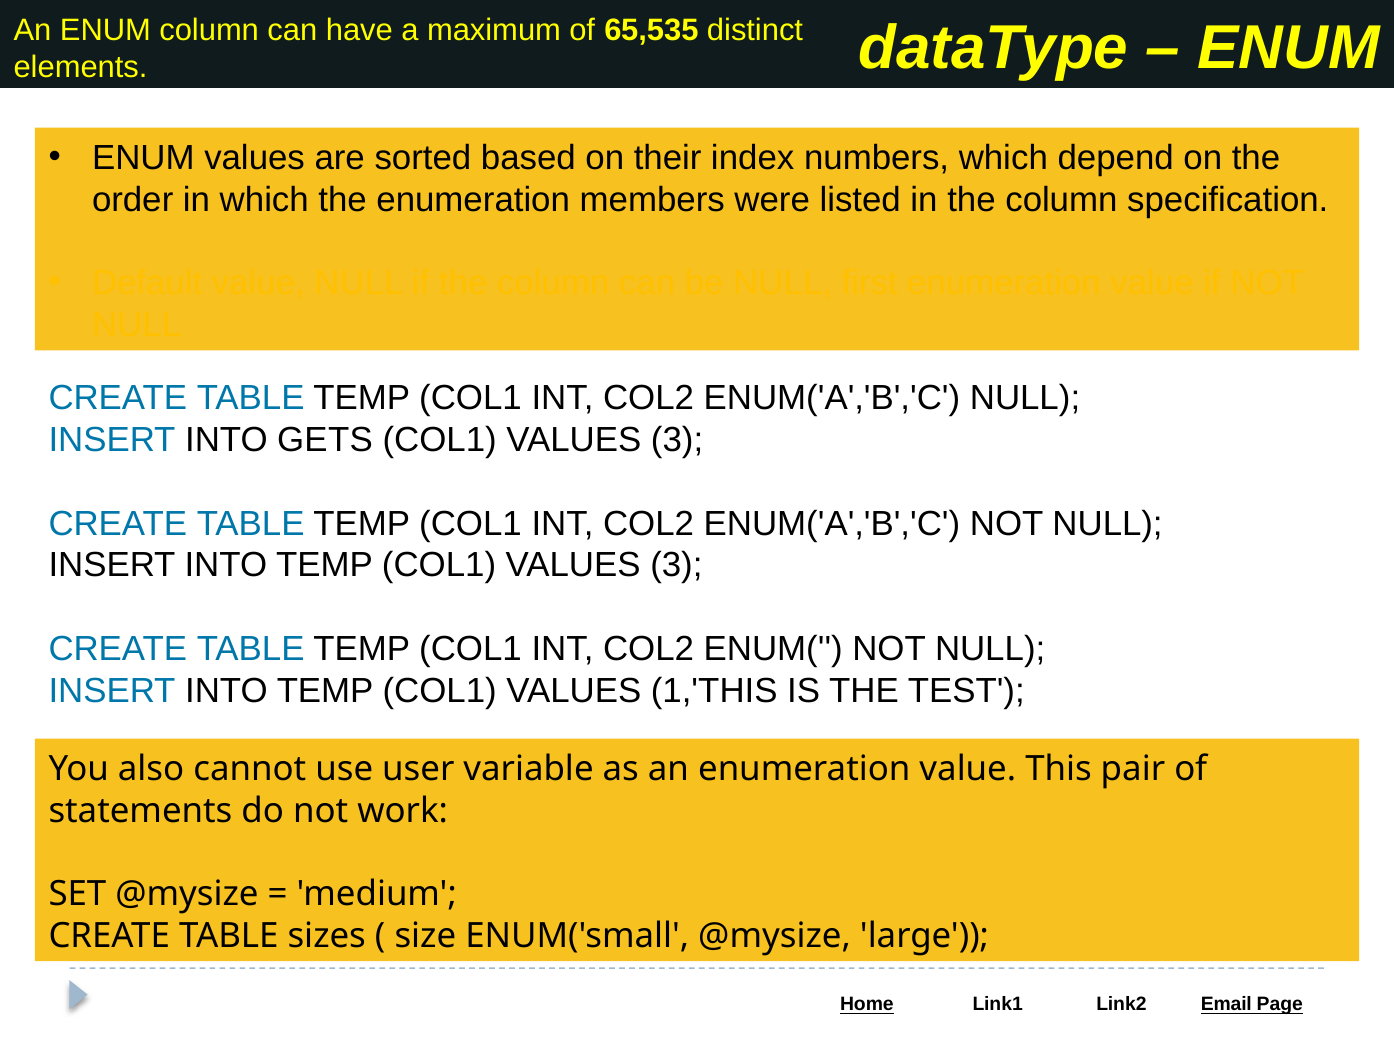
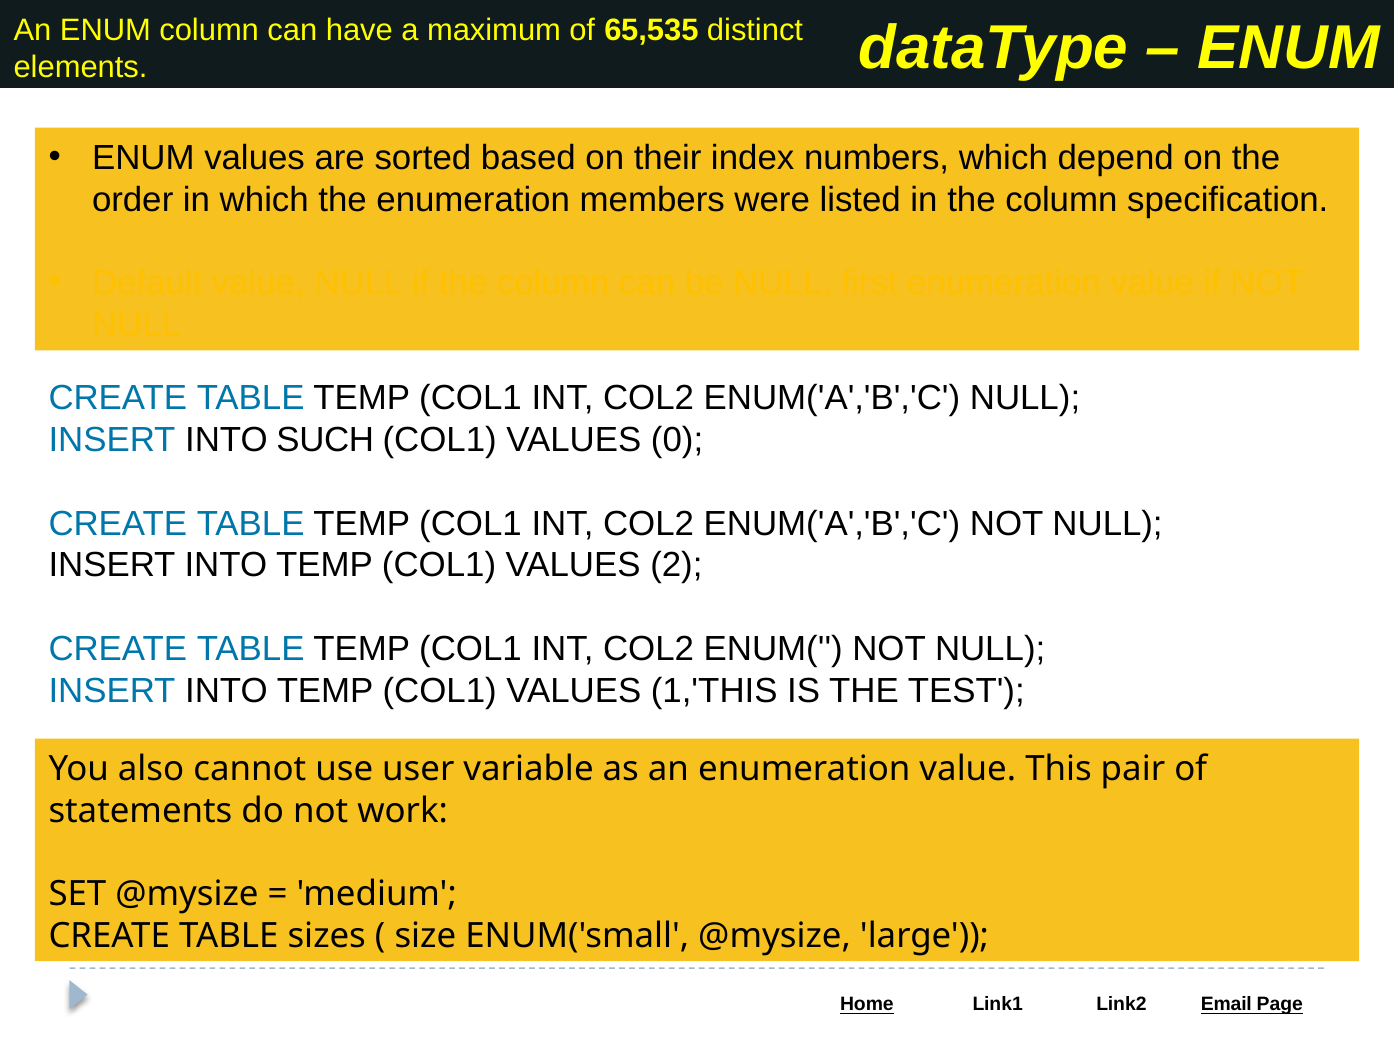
GETS: GETS -> SUCH
3 at (677, 440): 3 -> 0
TEMP COL1 VALUES 3: 3 -> 2
